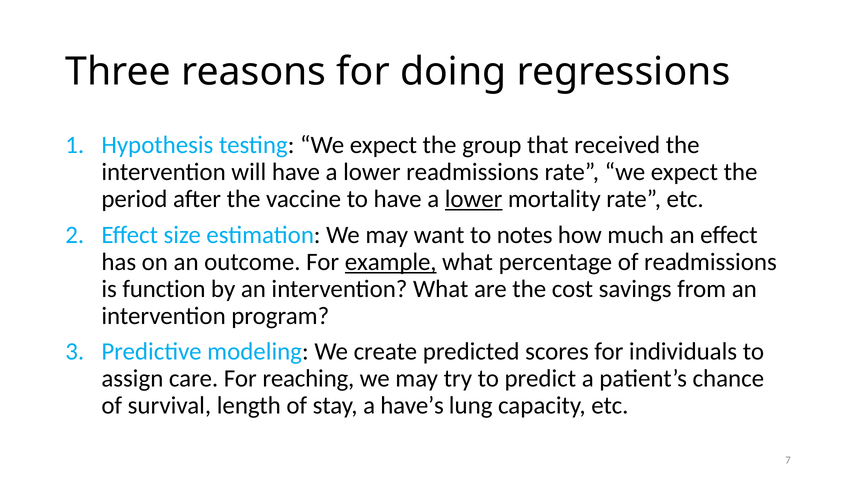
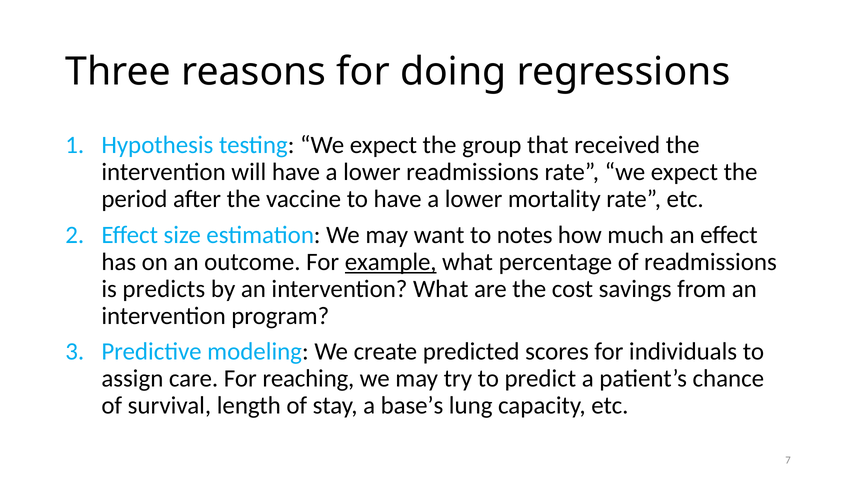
lower at (474, 199) underline: present -> none
function: function -> predicts
have’s: have’s -> base’s
